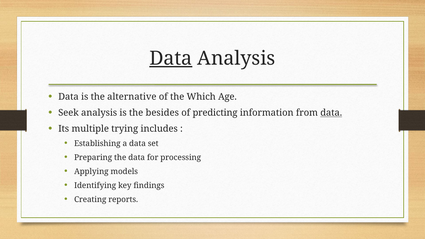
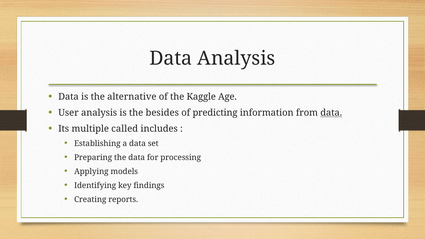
Data at (171, 58) underline: present -> none
Which: Which -> Kaggle
Seek: Seek -> User
trying: trying -> called
